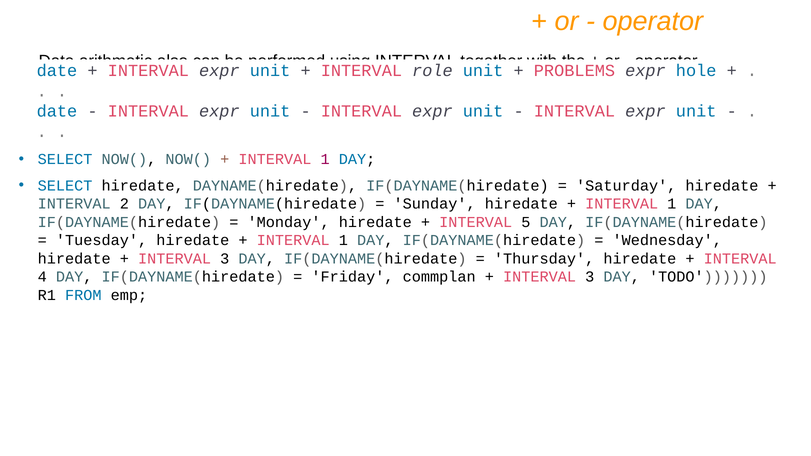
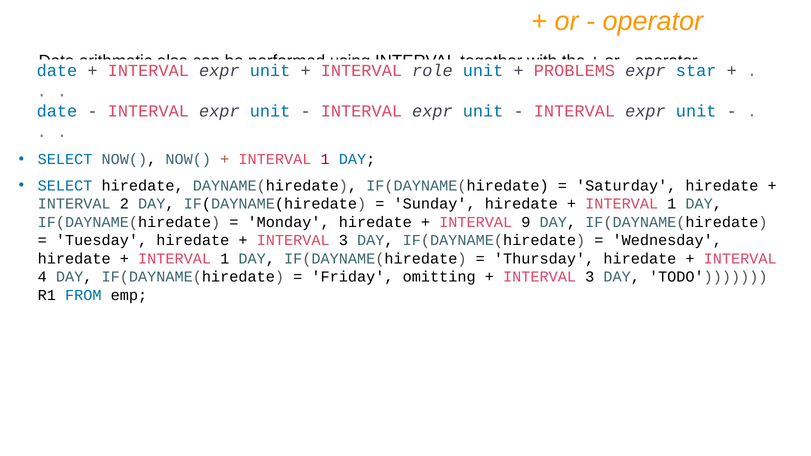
hole: hole -> star
5: 5 -> 9
1 at (343, 241): 1 -> 3
3 at (225, 259): 3 -> 1
commplan: commplan -> omitting
